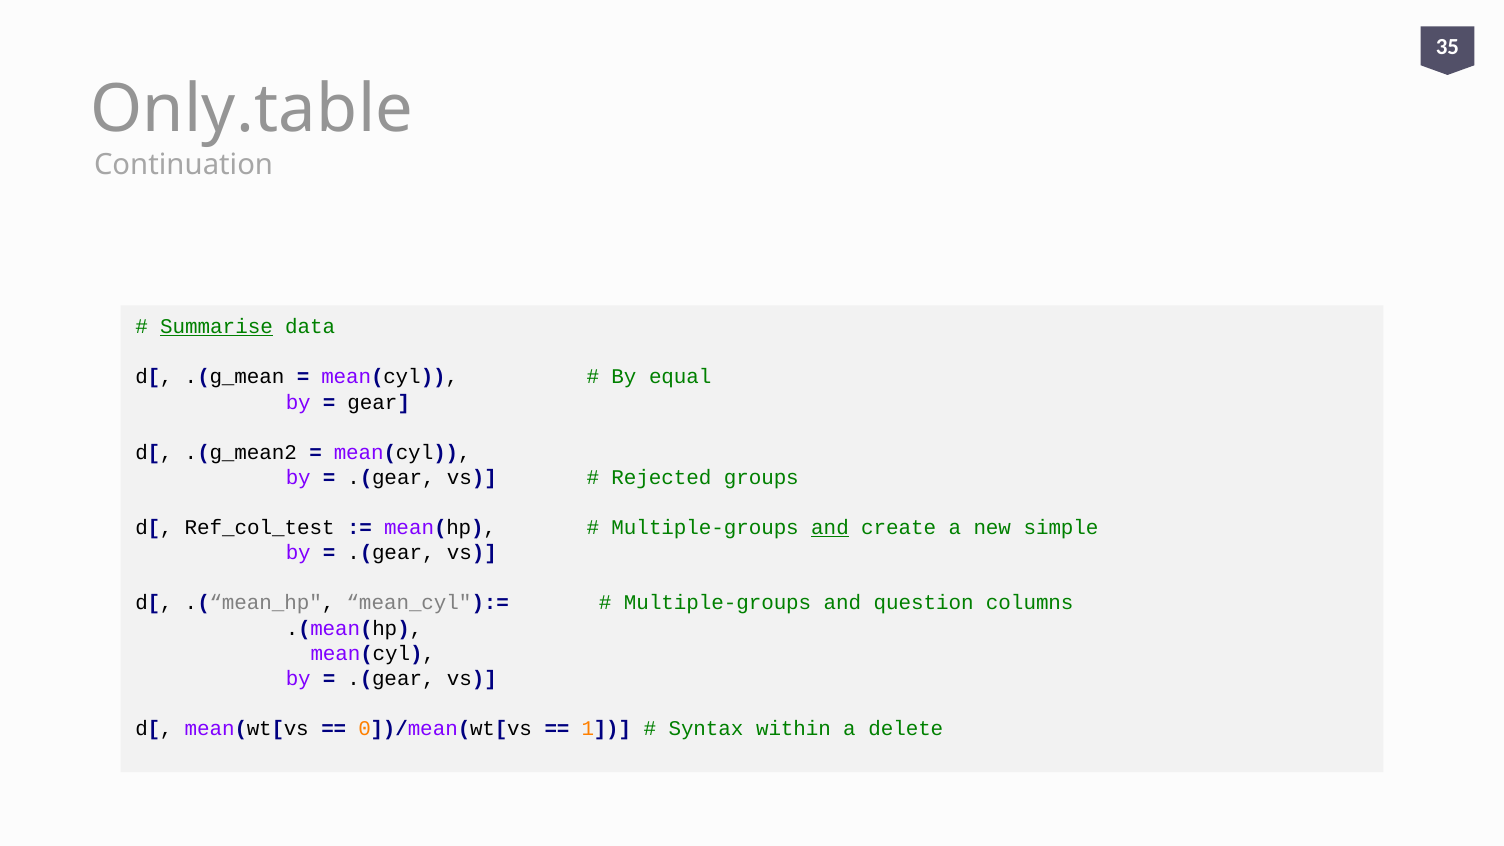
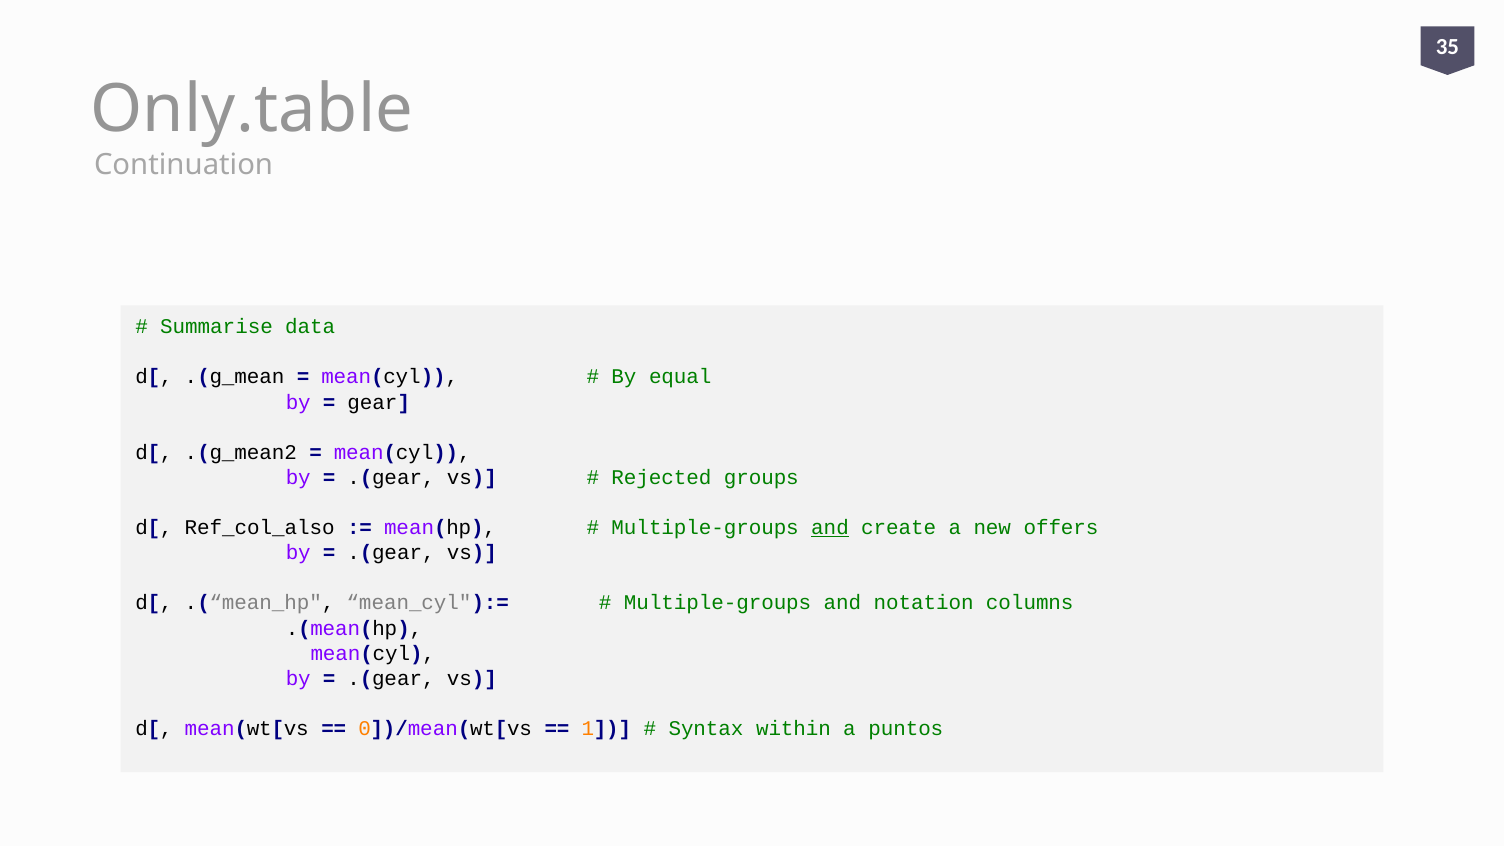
Summarise underline: present -> none
Ref_col_test: Ref_col_test -> Ref_col_also
simple: simple -> offers
question: question -> notation
delete: delete -> puntos
